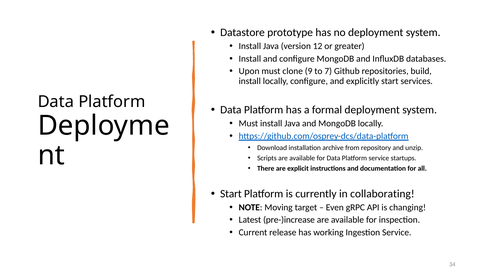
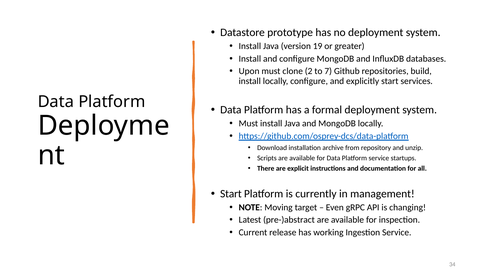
12: 12 -> 19
9: 9 -> 2
collaborating: collaborating -> management
pre-)increase: pre-)increase -> pre-)abstract
